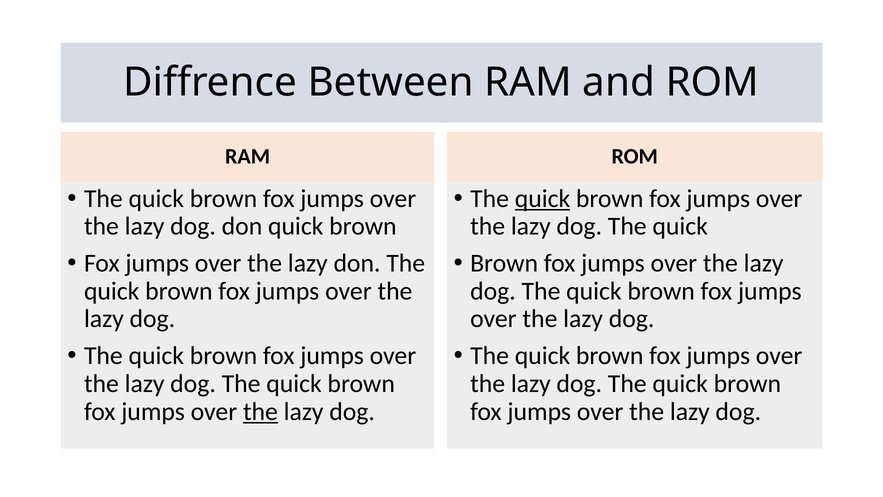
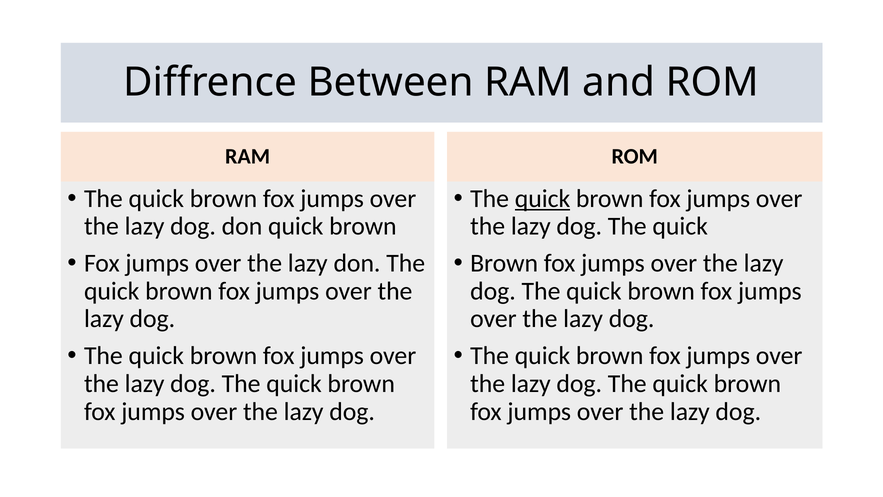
the at (260, 411) underline: present -> none
